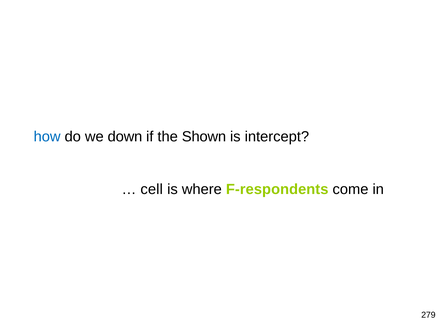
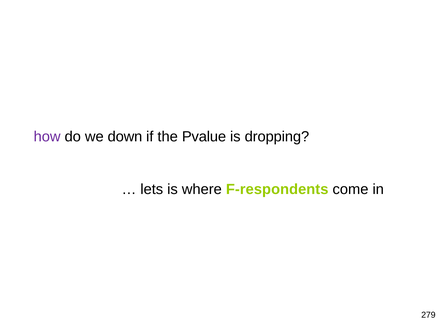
how colour: blue -> purple
Shown: Shown -> Pvalue
intercept: intercept -> dropping
cell: cell -> lets
